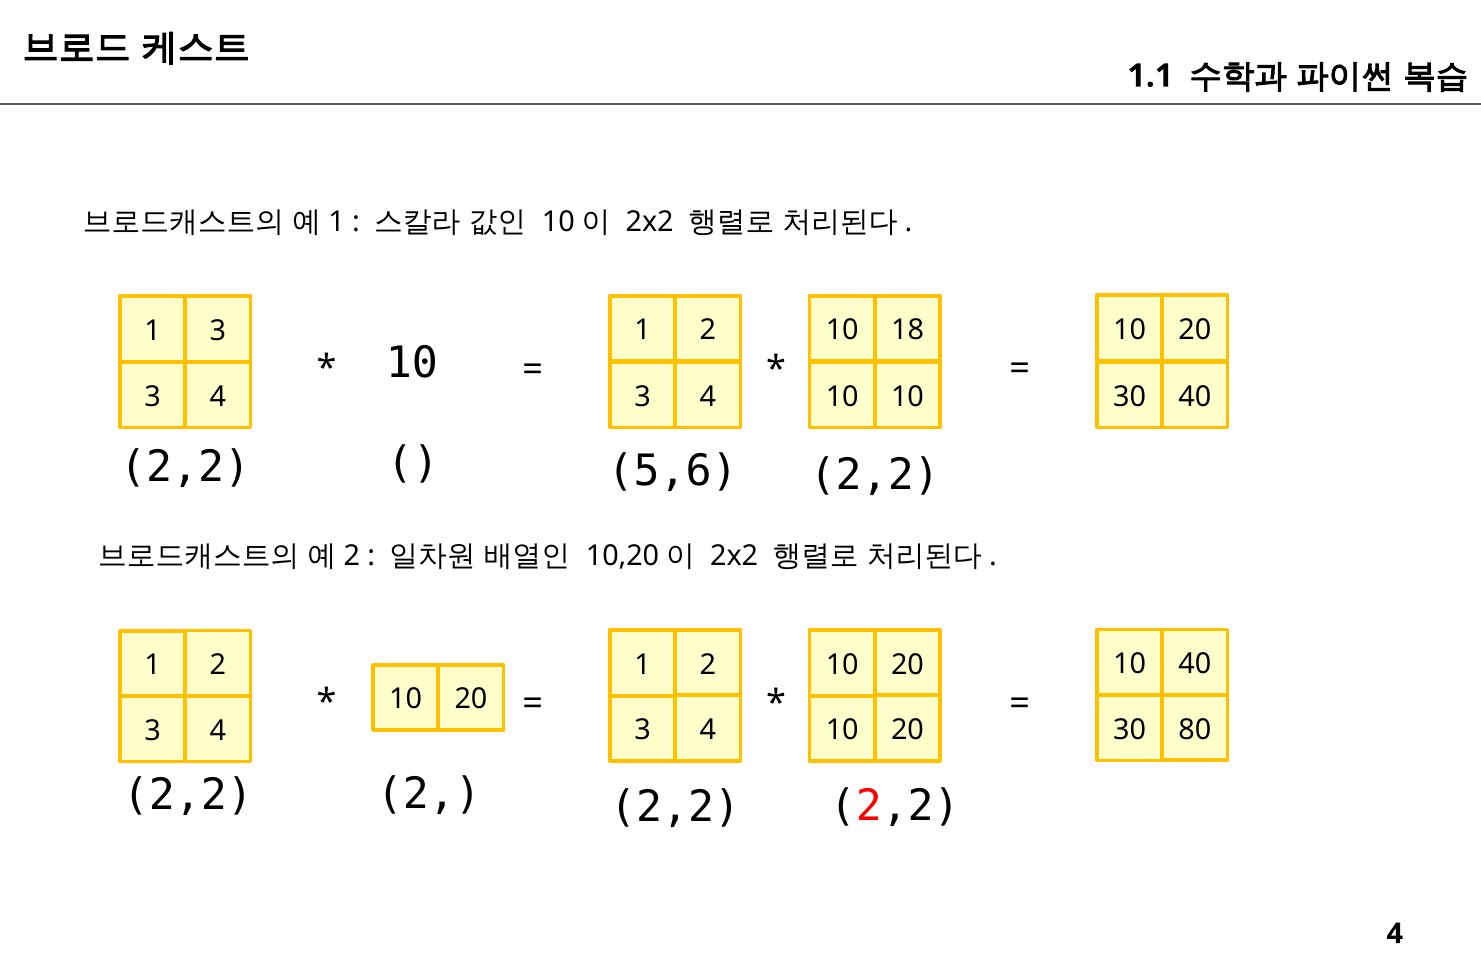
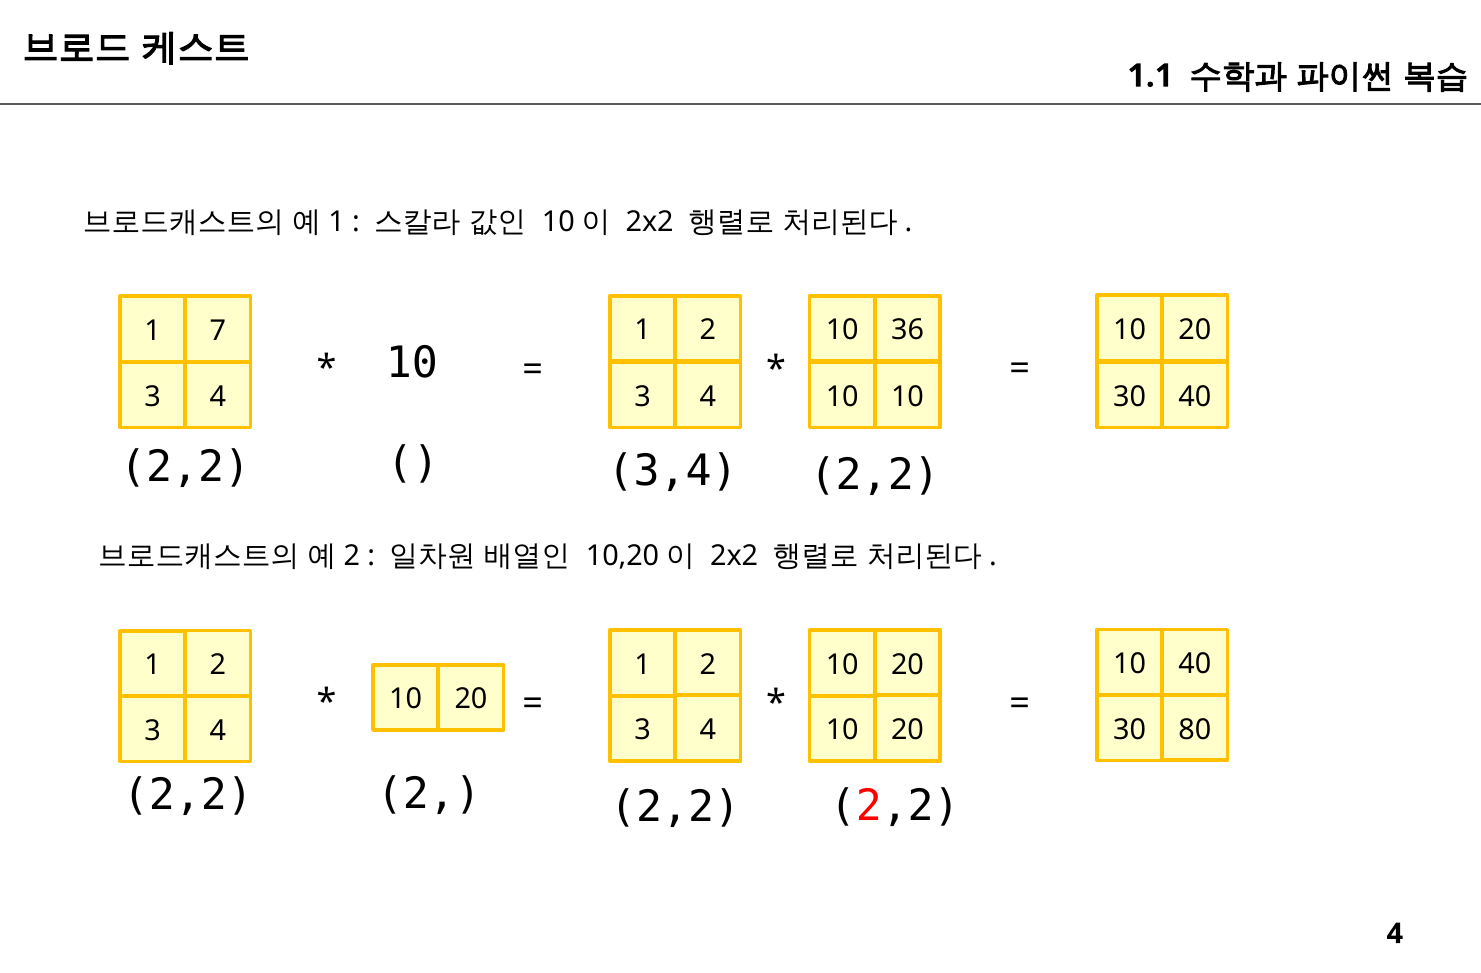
18: 18 -> 36
1 3: 3 -> 7
5,6: 5,6 -> 3,4
